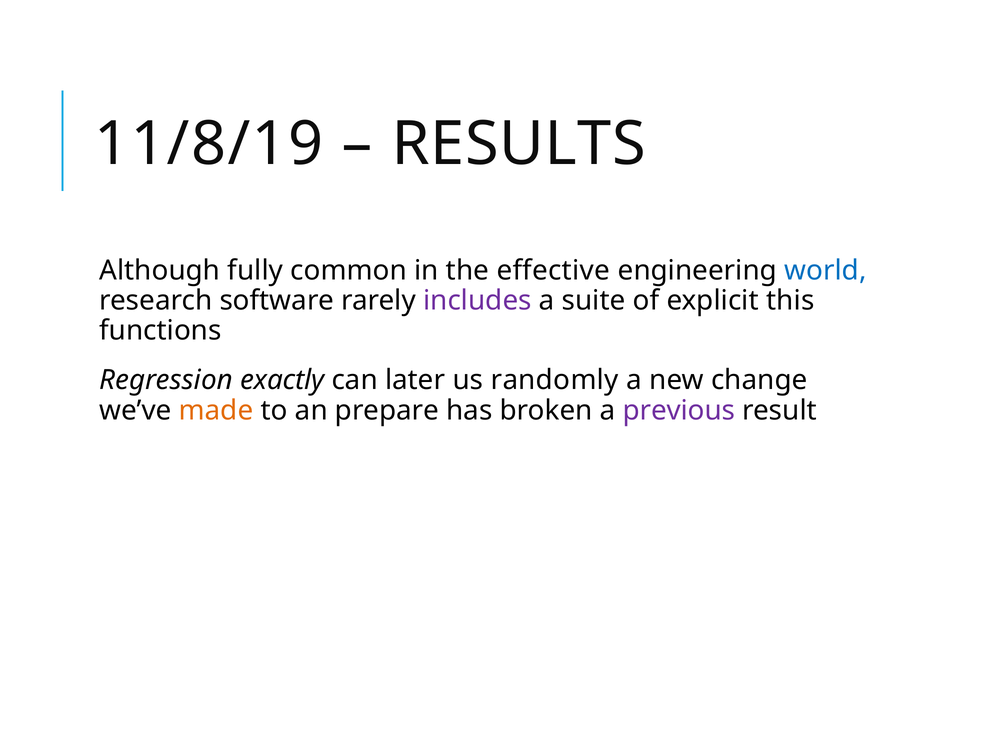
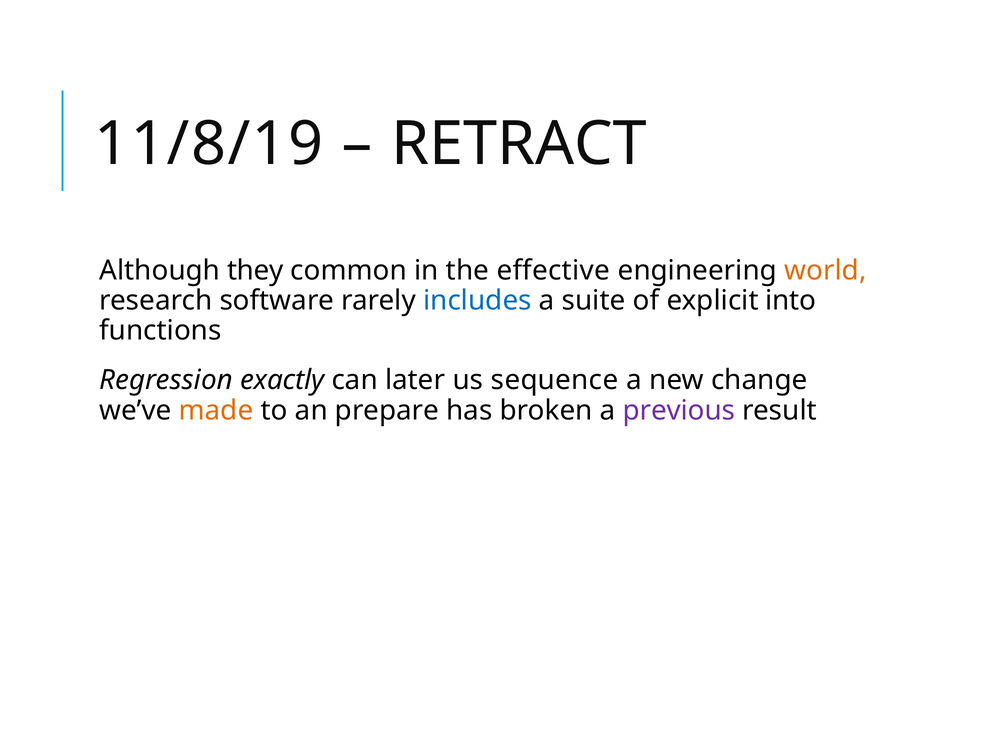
RESULTS: RESULTS -> RETRACT
fully: fully -> they
world colour: blue -> orange
includes colour: purple -> blue
this: this -> into
randomly: randomly -> sequence
